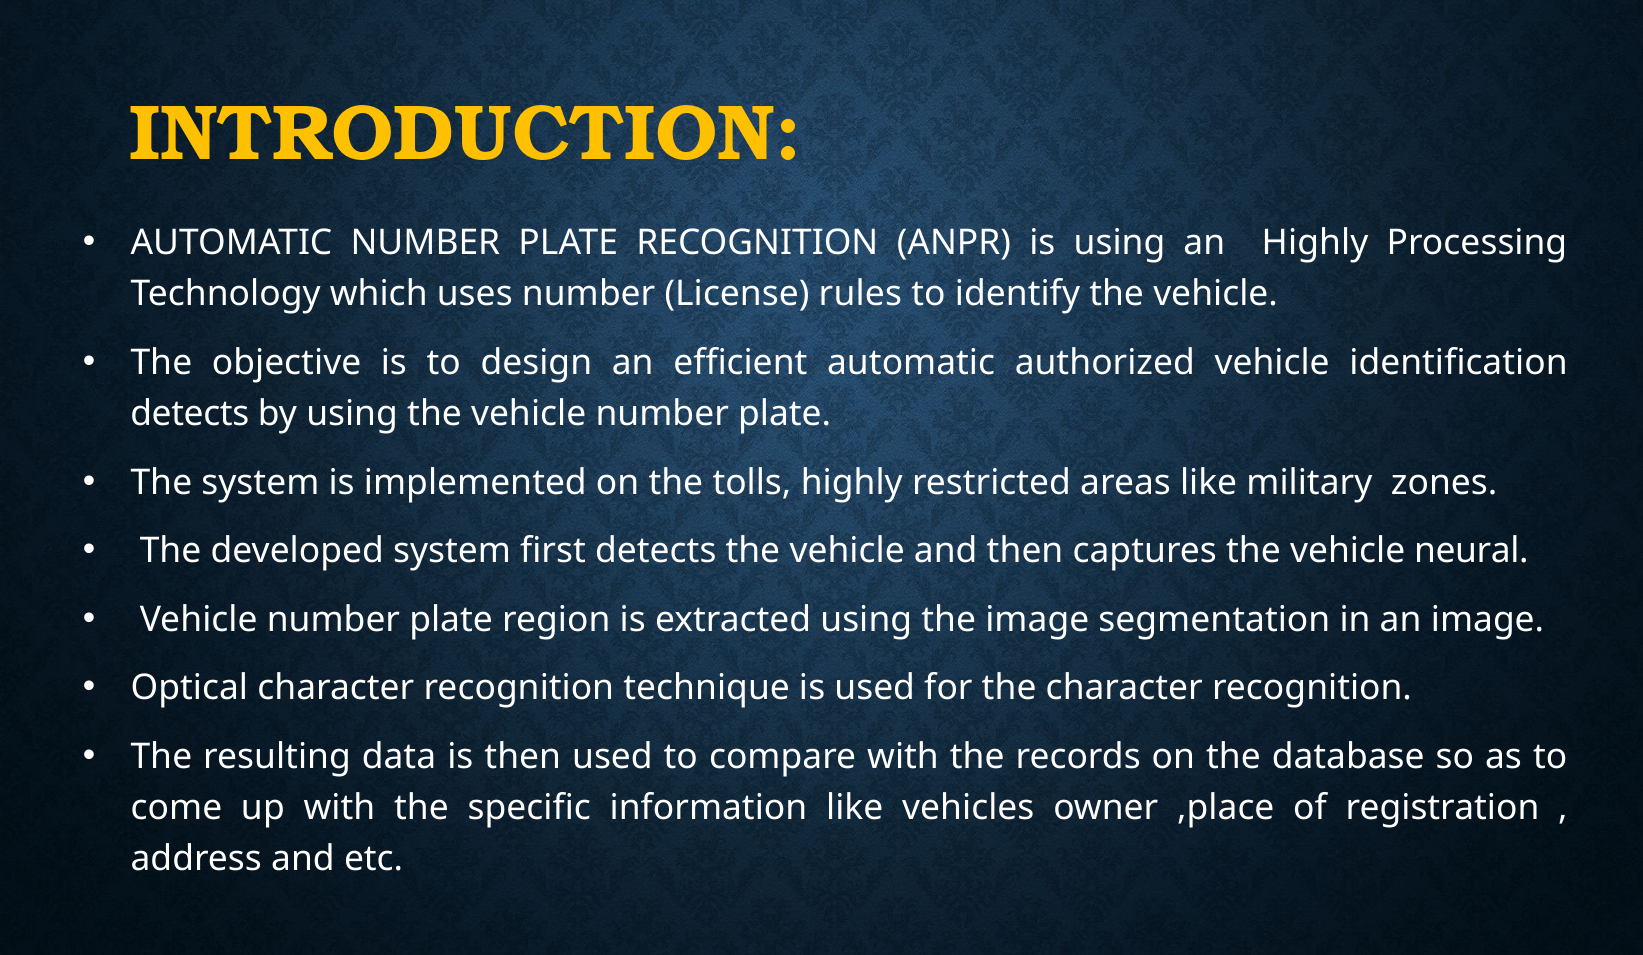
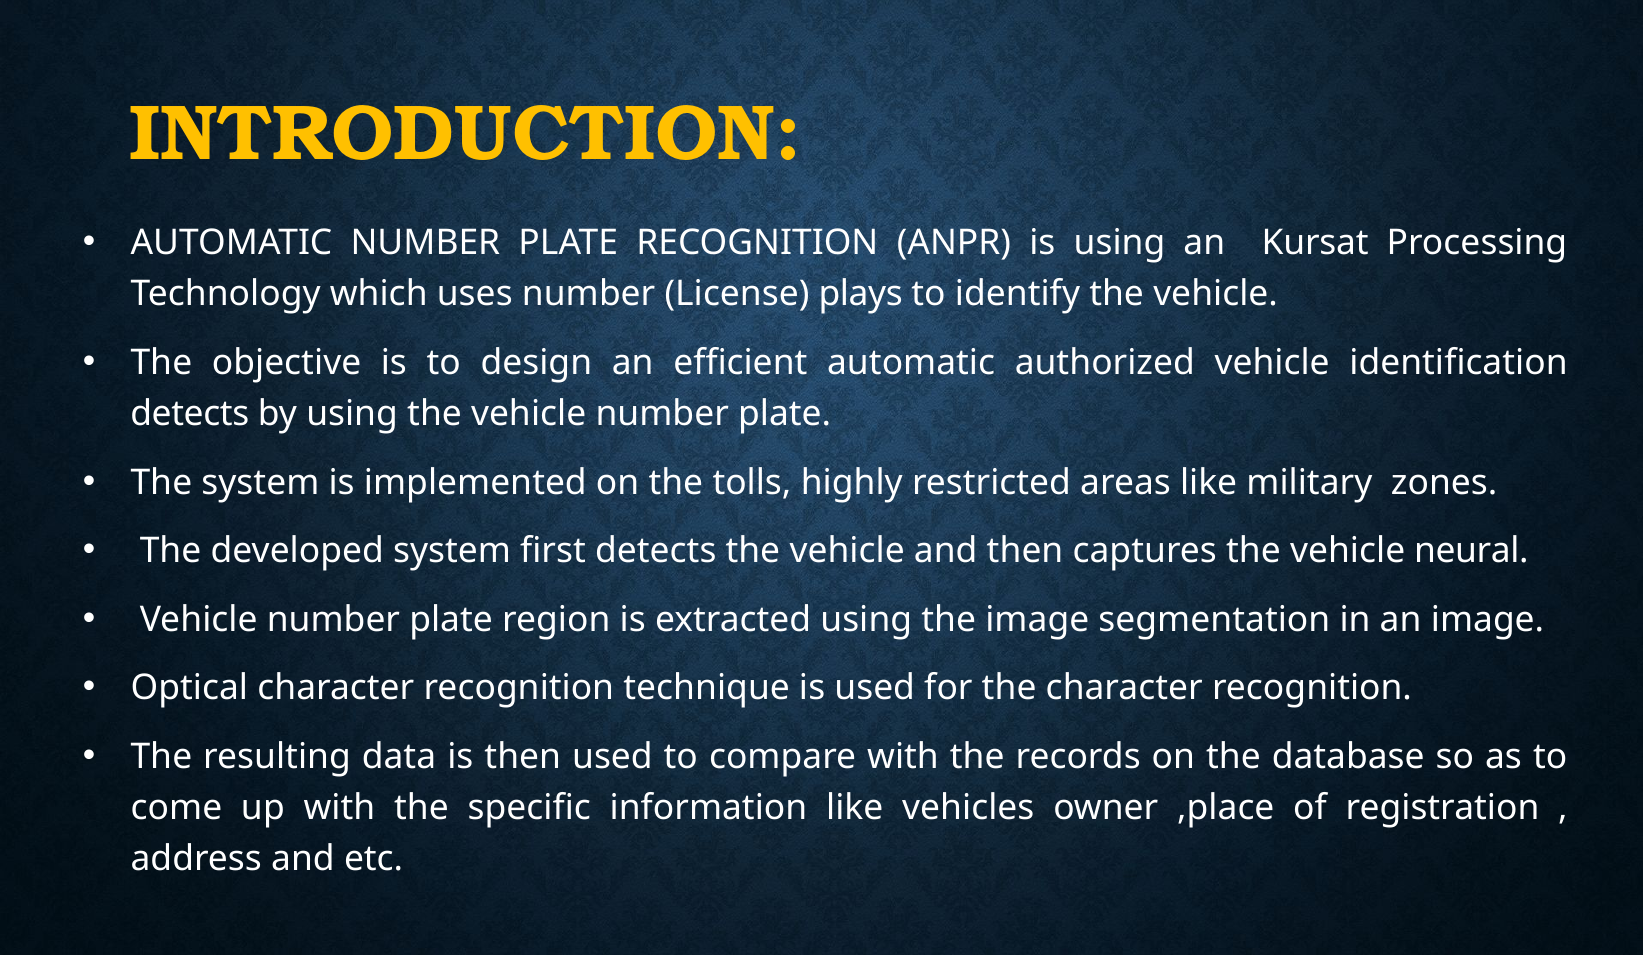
an Highly: Highly -> Kursat
rules: rules -> plays
